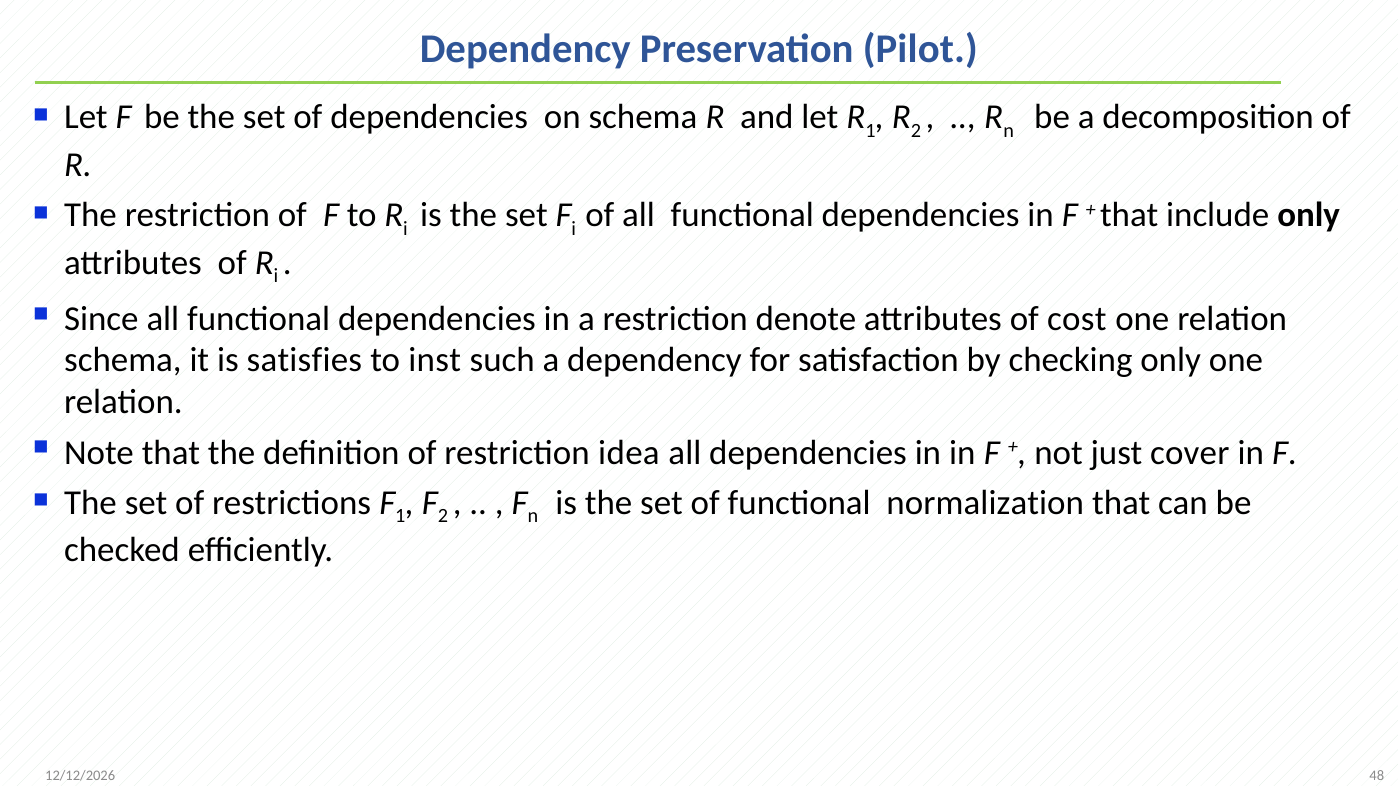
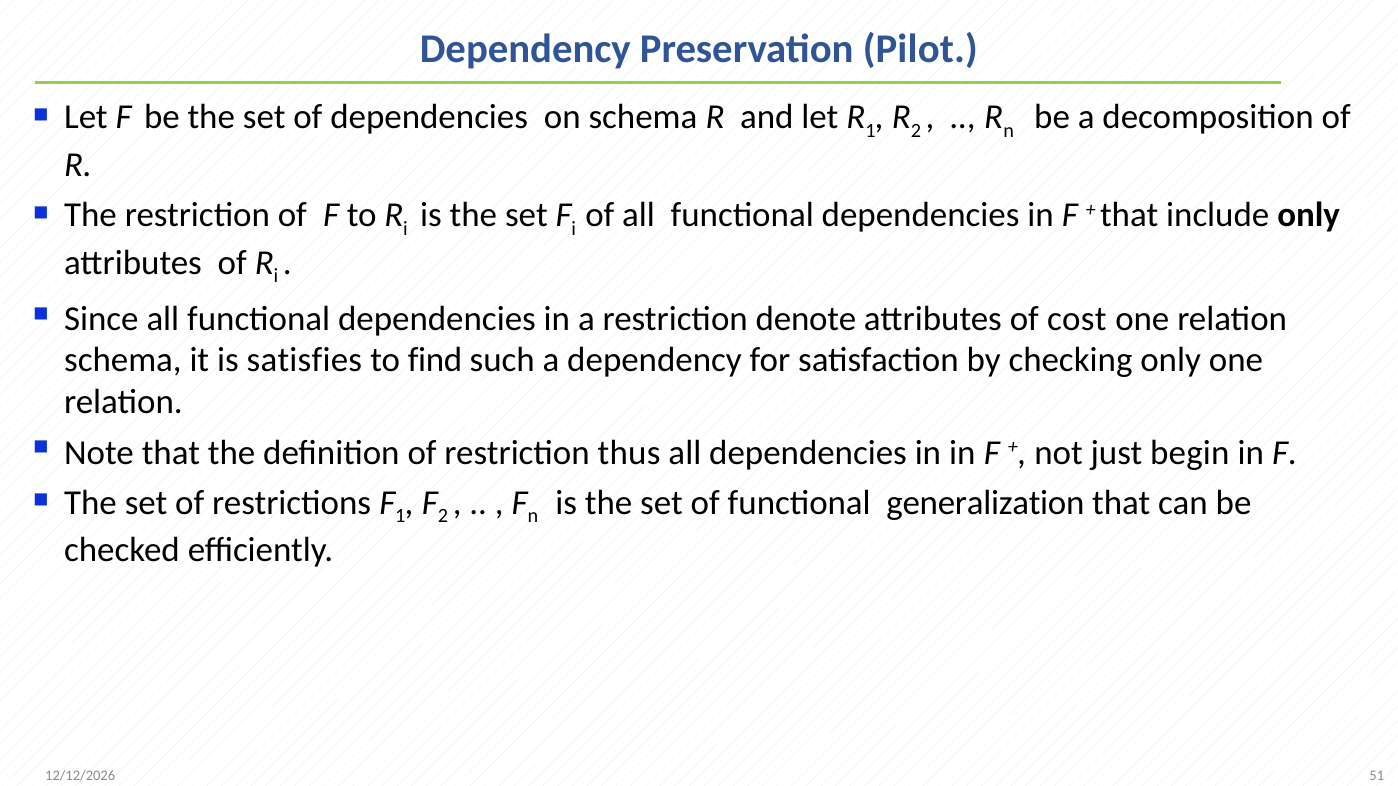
inst: inst -> find
idea: idea -> thus
cover: cover -> begin
normalization: normalization -> generalization
48: 48 -> 51
